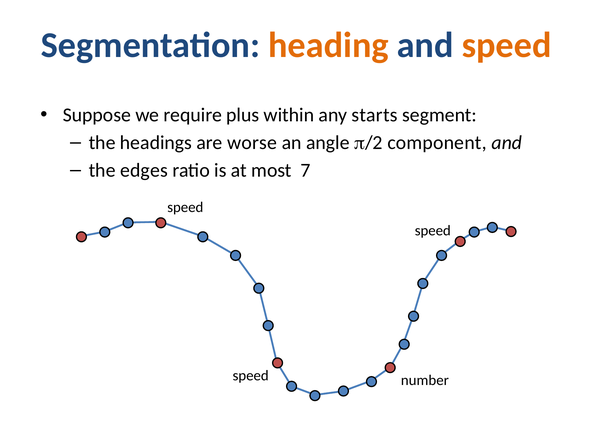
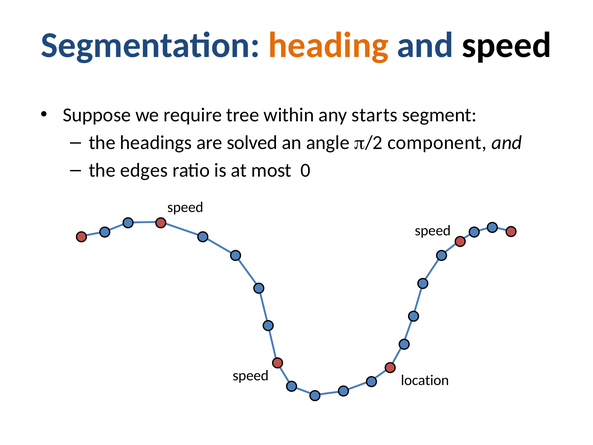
speed at (507, 45) colour: orange -> black
plus: plus -> tree
worse: worse -> solved
7: 7 -> 0
number: number -> location
